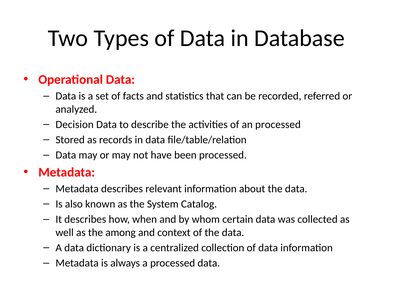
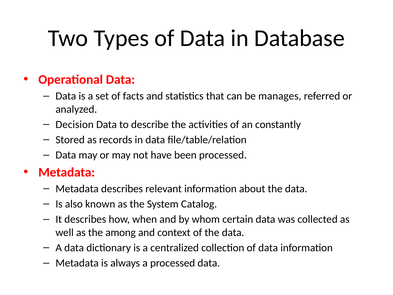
recorded: recorded -> manages
an processed: processed -> constantly
